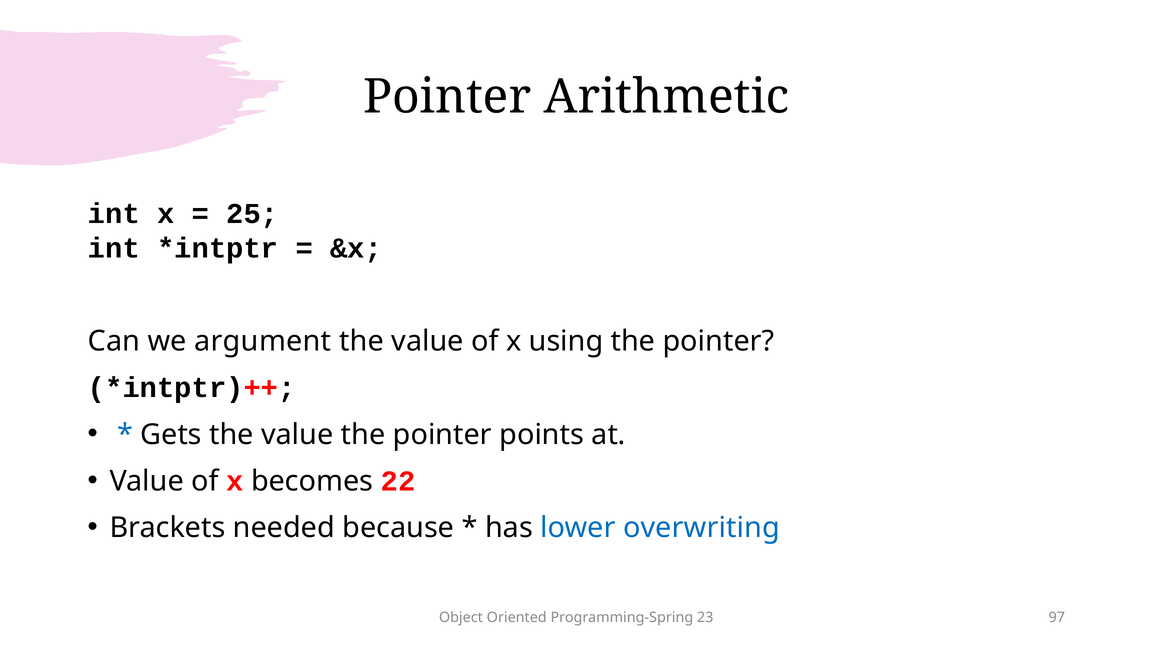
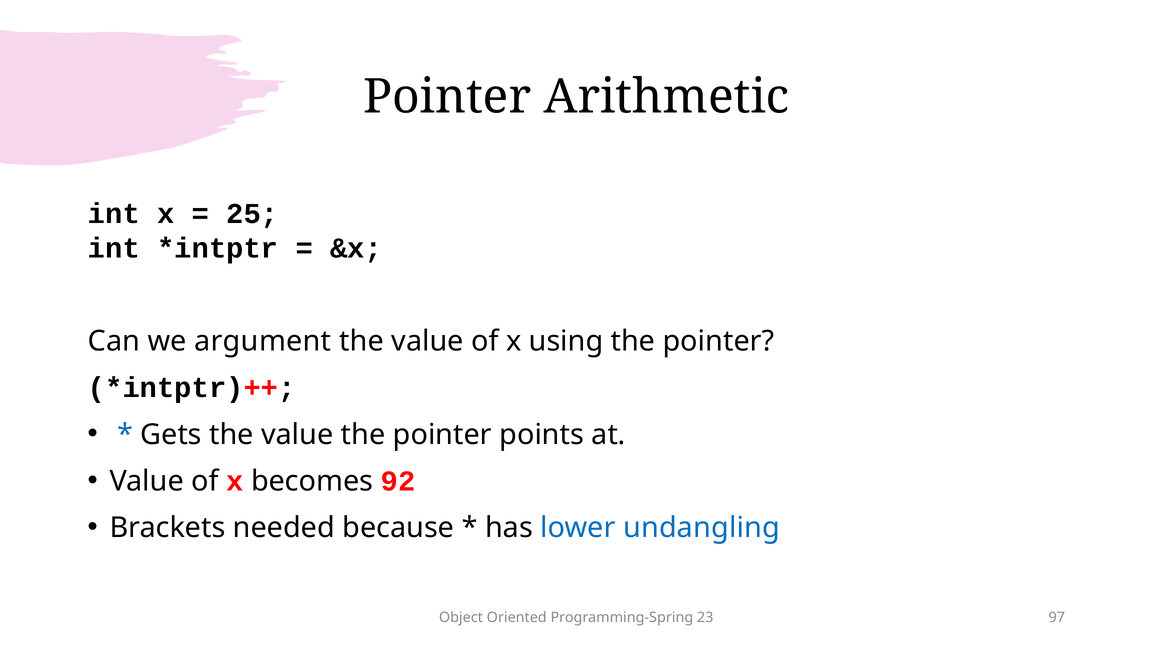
22: 22 -> 92
overwriting: overwriting -> undangling
